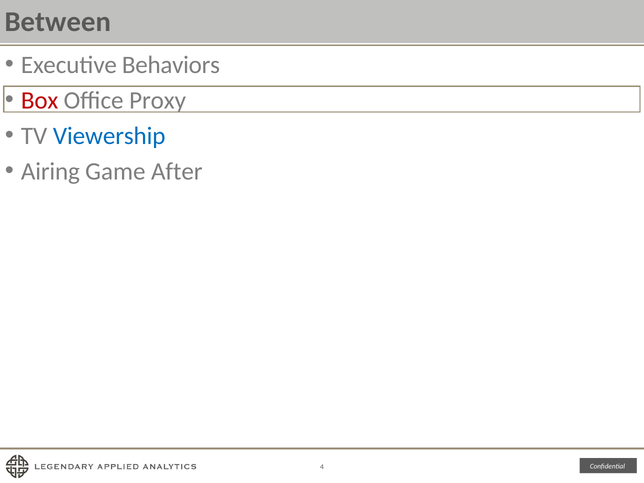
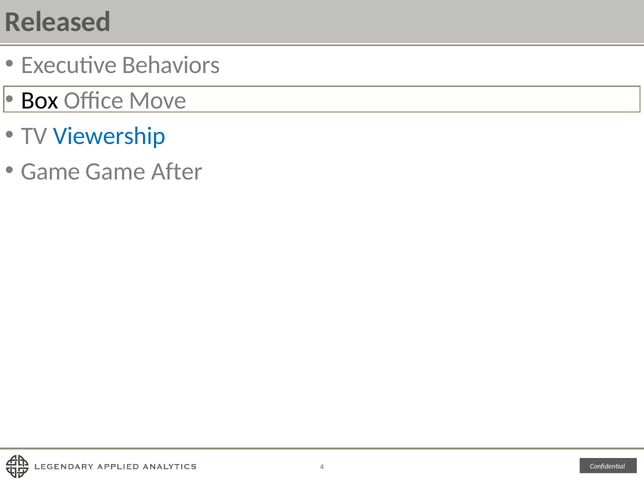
Between: Between -> Released
Box colour: red -> black
Proxy: Proxy -> Move
Airing at (50, 171): Airing -> Game
